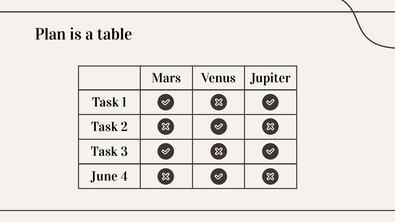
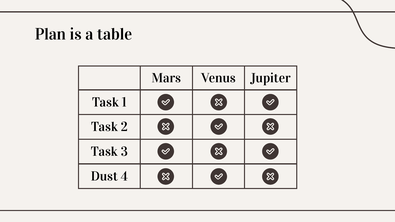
June: June -> Dust
